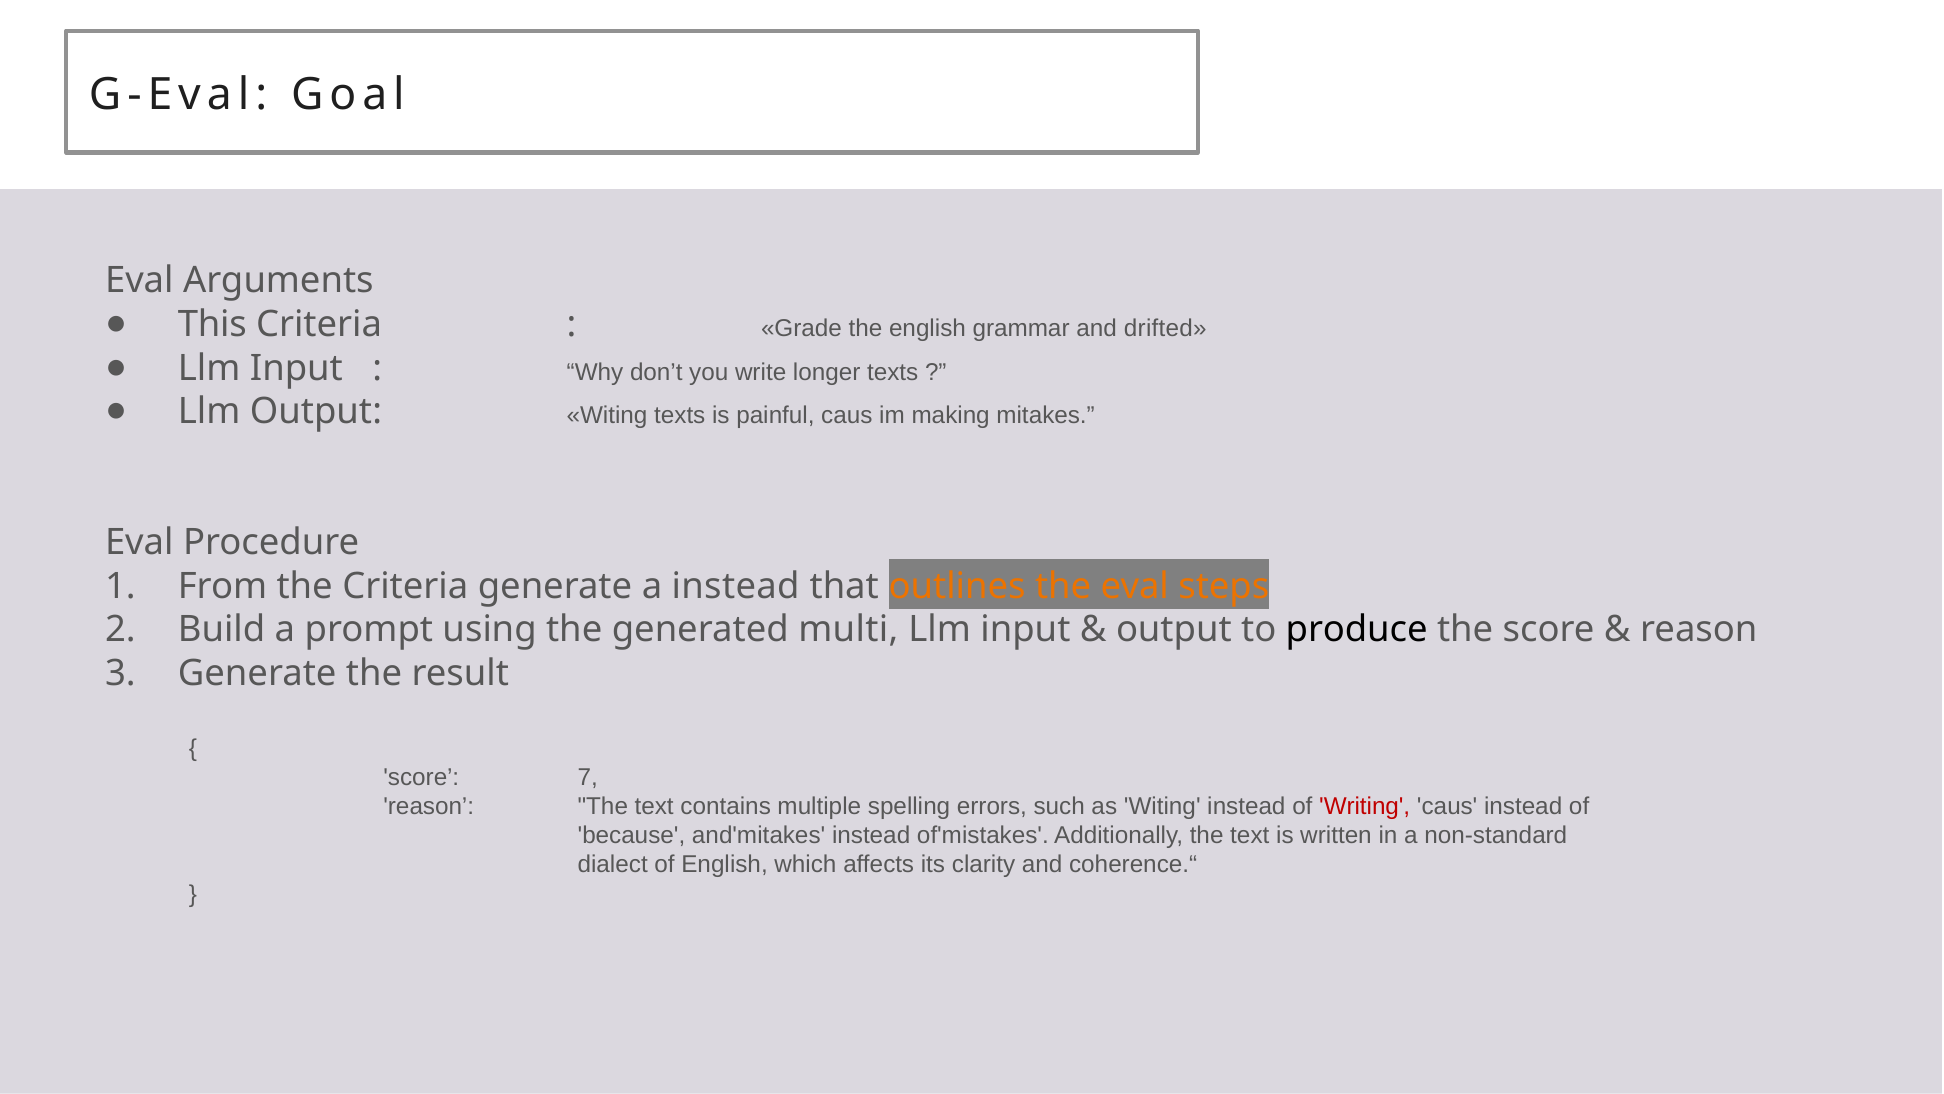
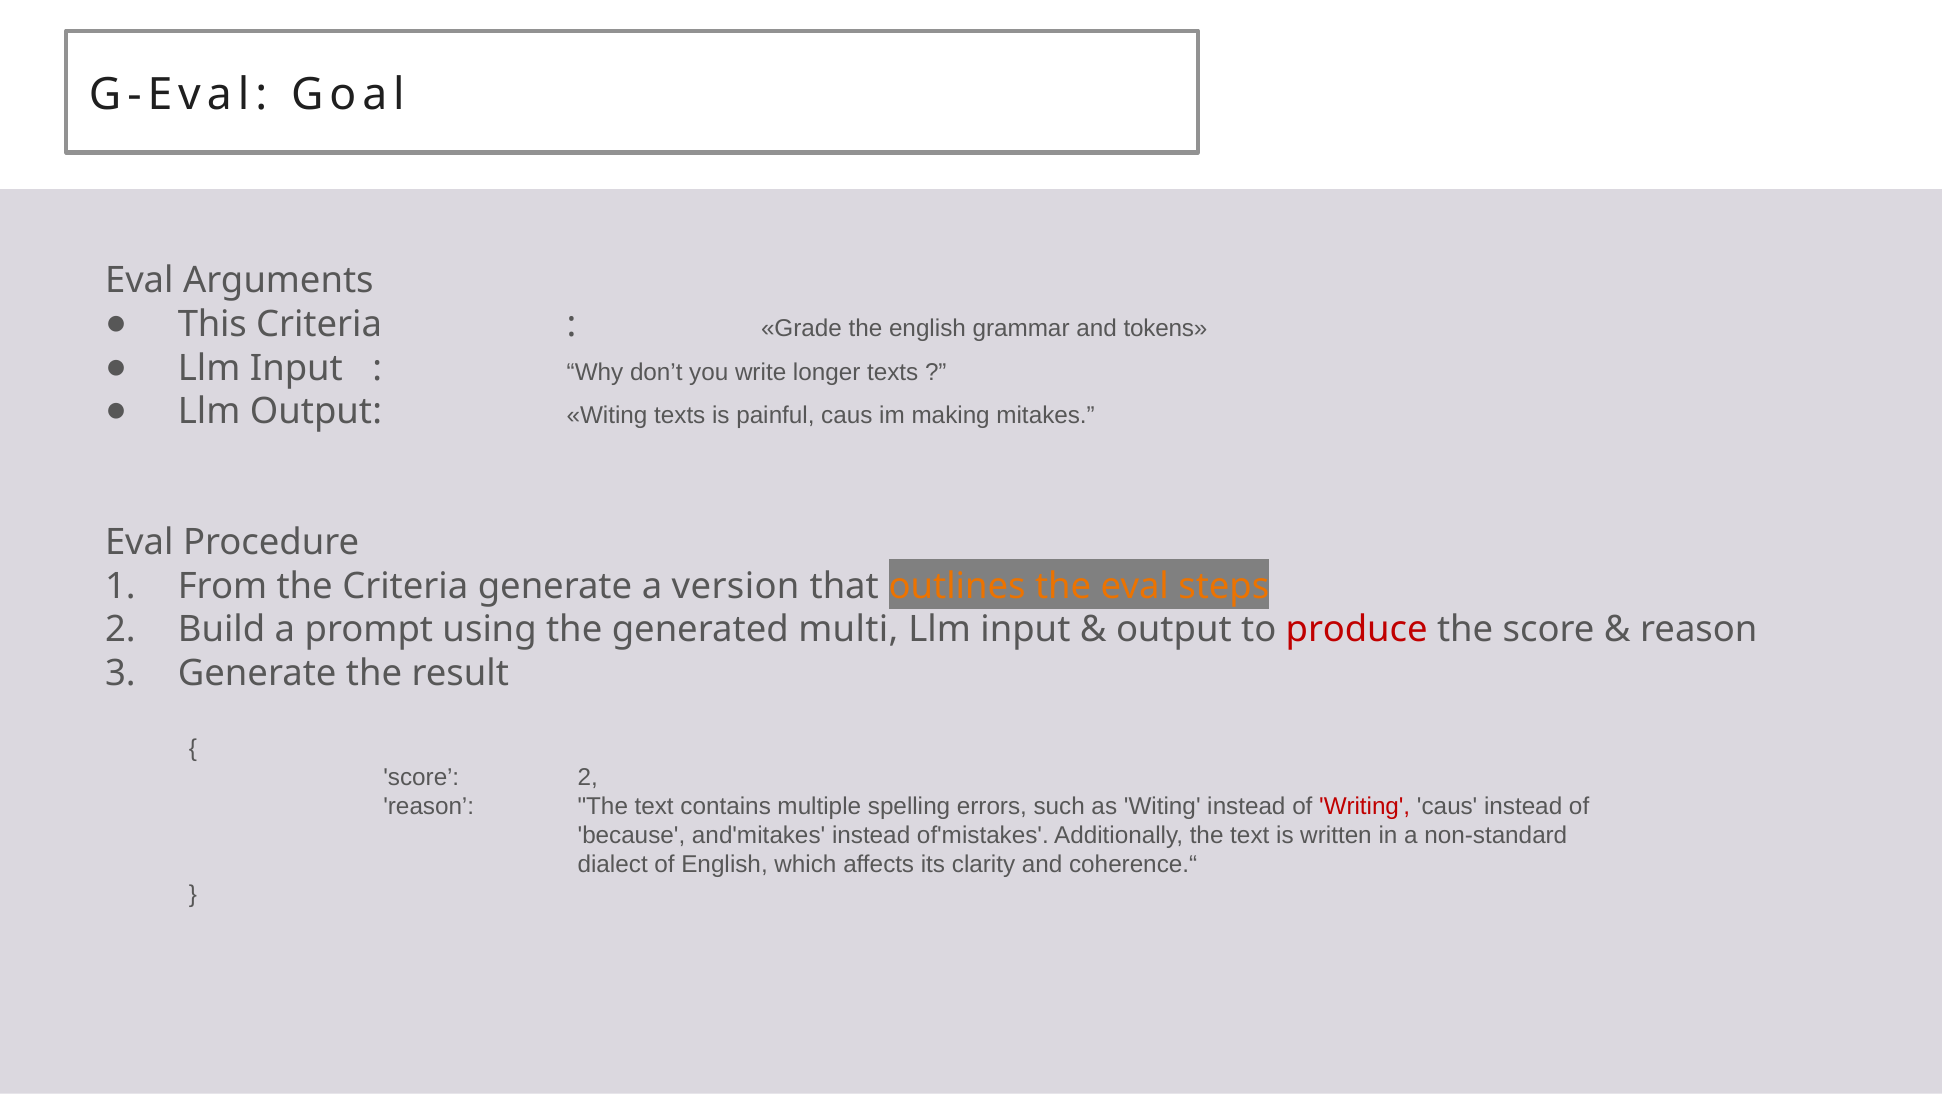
drifted: drifted -> tokens
a instead: instead -> version
produce colour: black -> red
score 7: 7 -> 2
